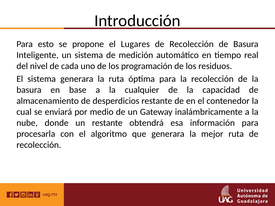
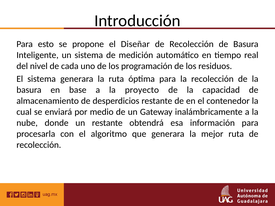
Lugares: Lugares -> Diseñar
cualquier: cualquier -> proyecto
